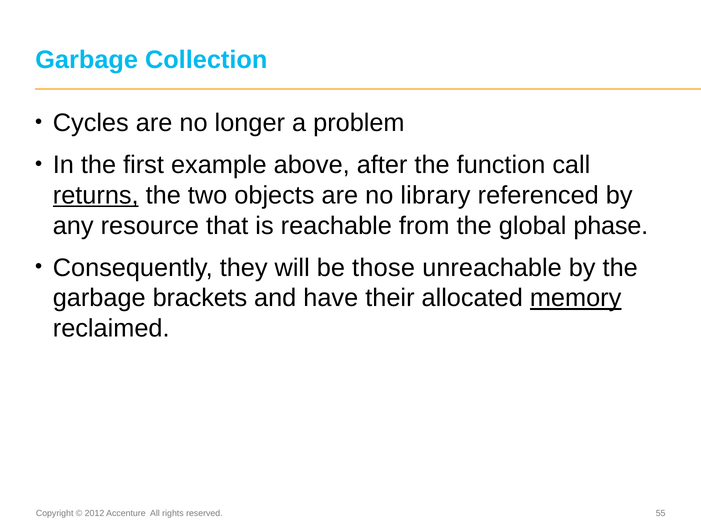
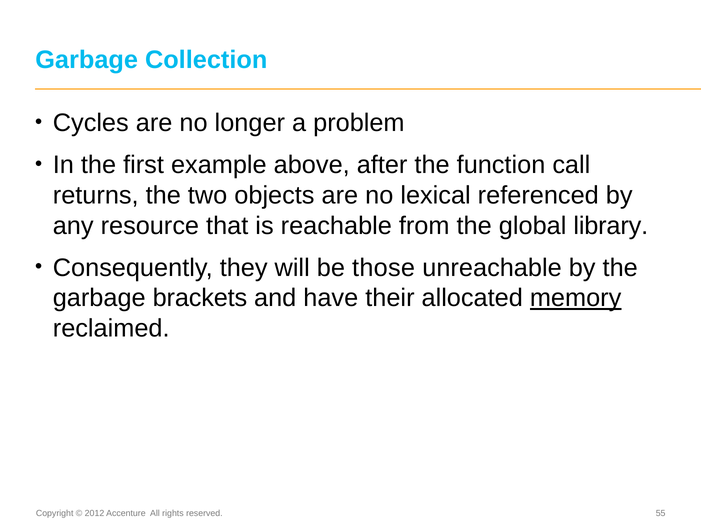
returns underline: present -> none
library: library -> lexical
phase: phase -> library
